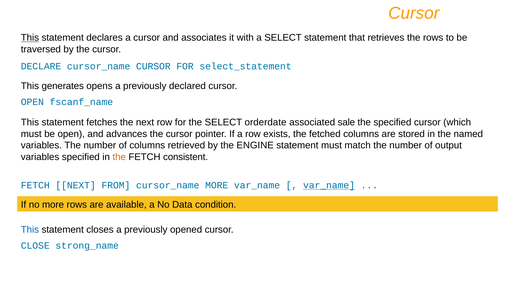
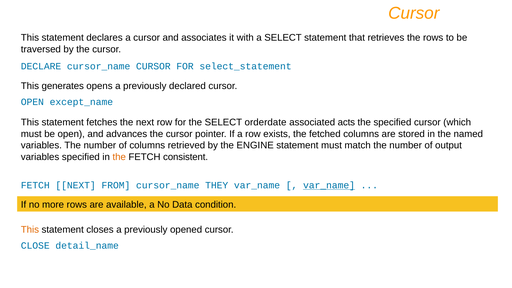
This at (30, 38) underline: present -> none
fscanf_name: fscanf_name -> except_name
sale: sale -> acts
cursor_name MORE: MORE -> THEY
This at (30, 230) colour: blue -> orange
strong_name: strong_name -> detail_name
